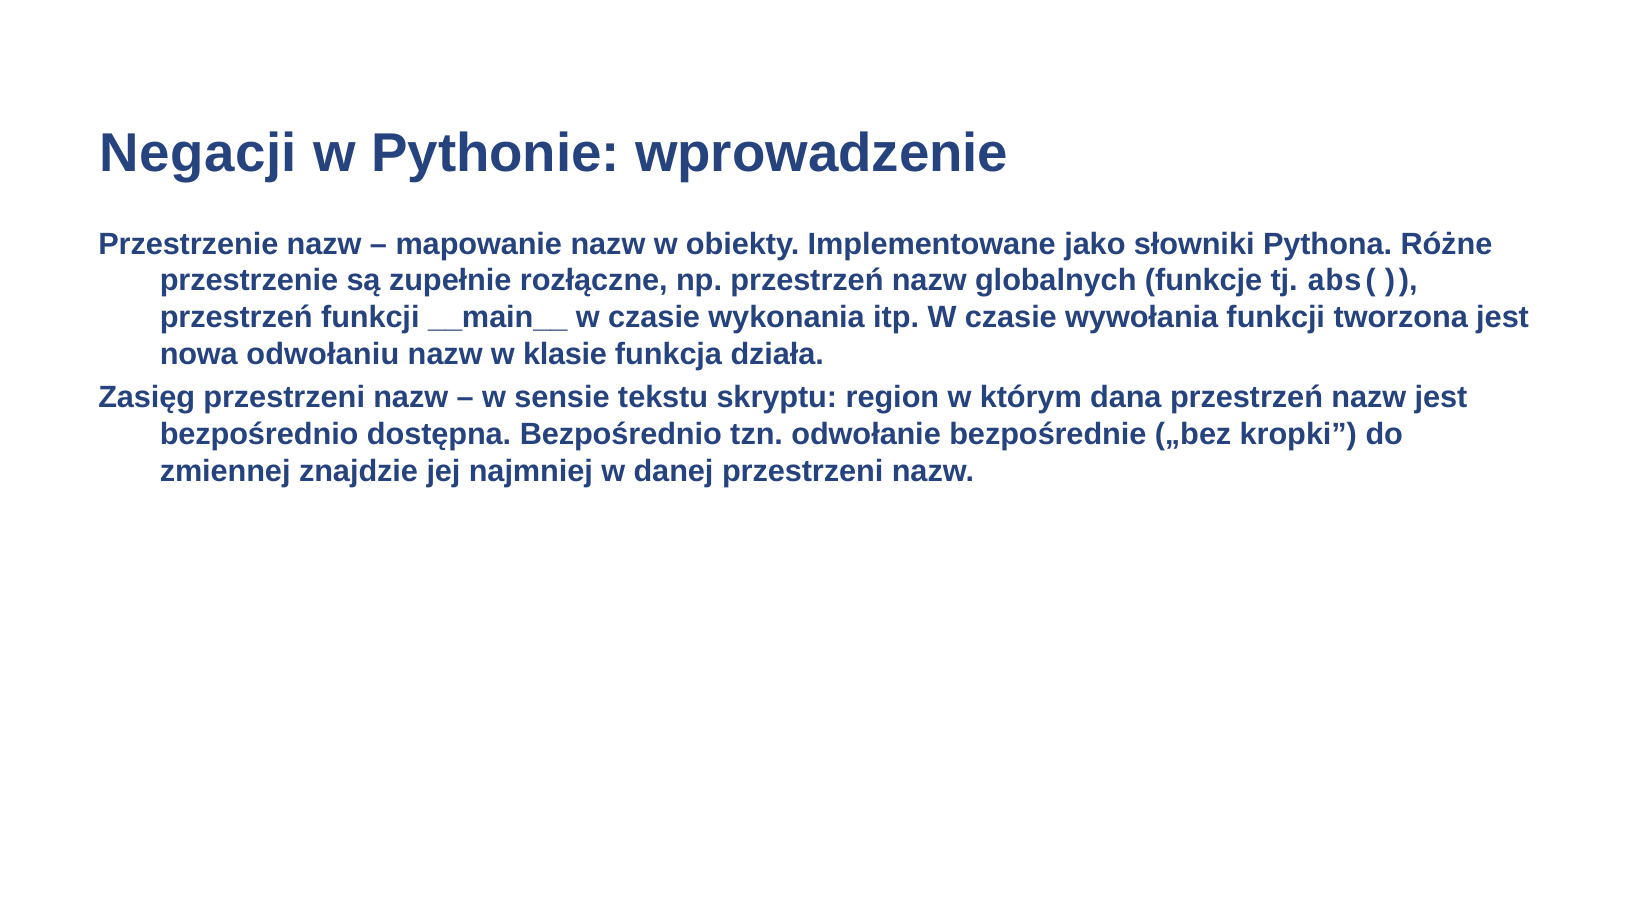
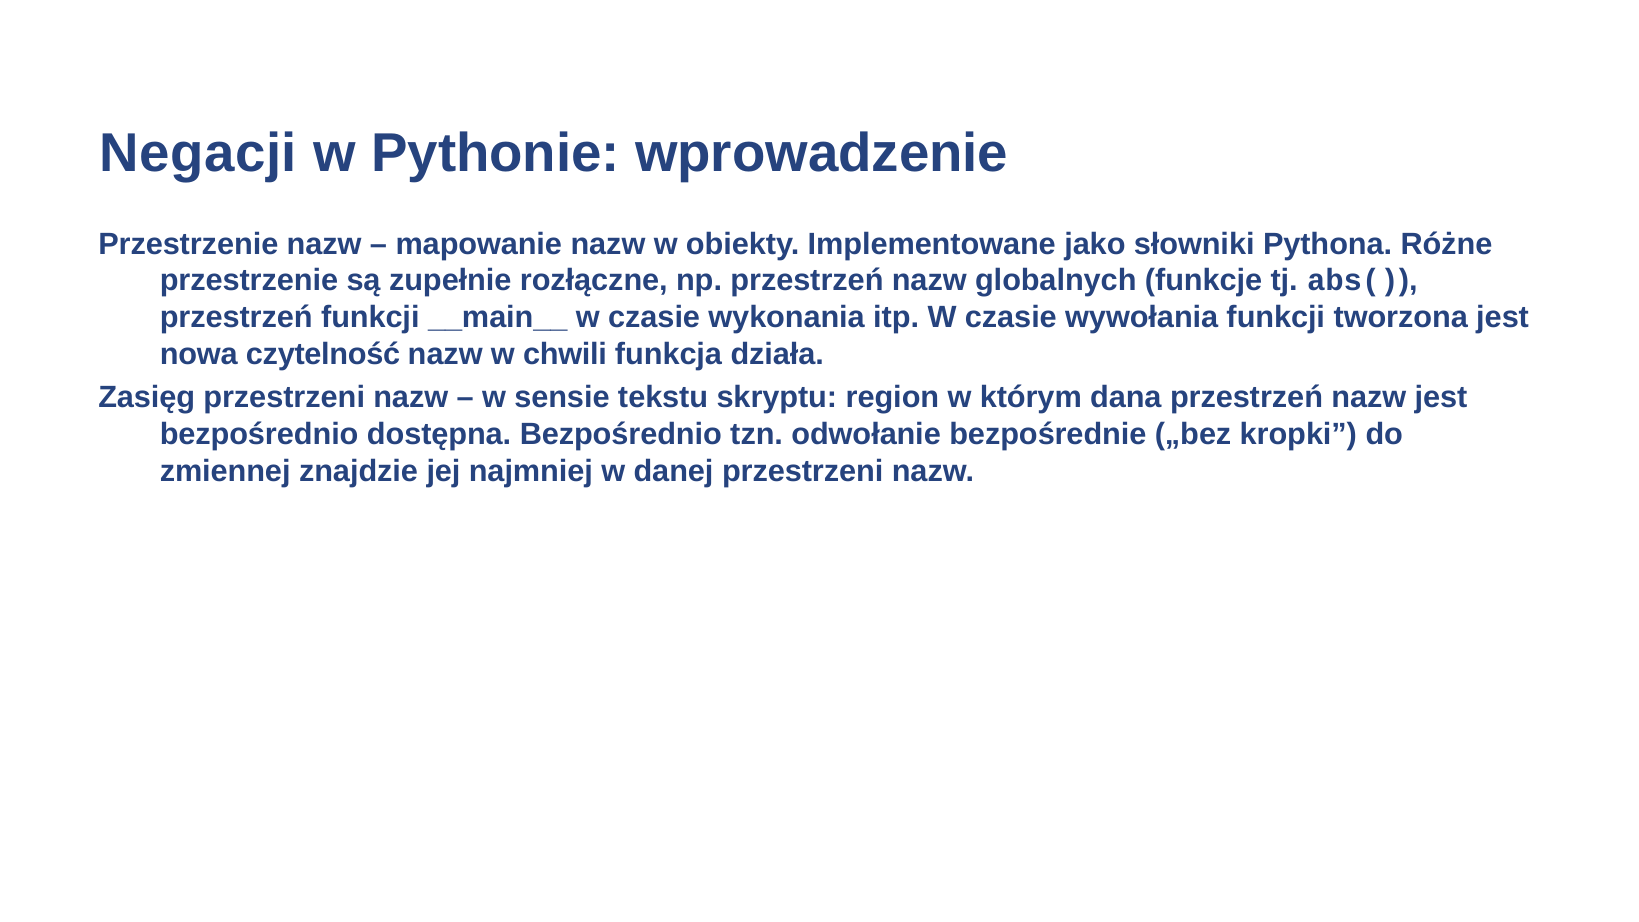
odwołaniu: odwołaniu -> czytelność
klasie: klasie -> chwili
